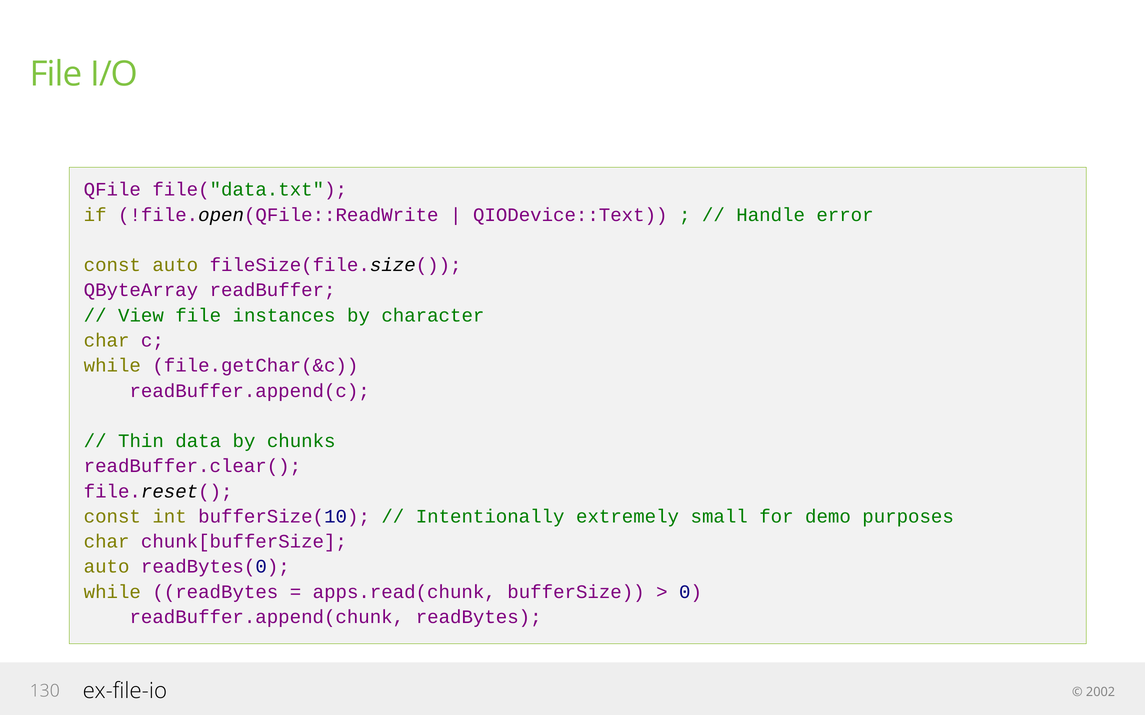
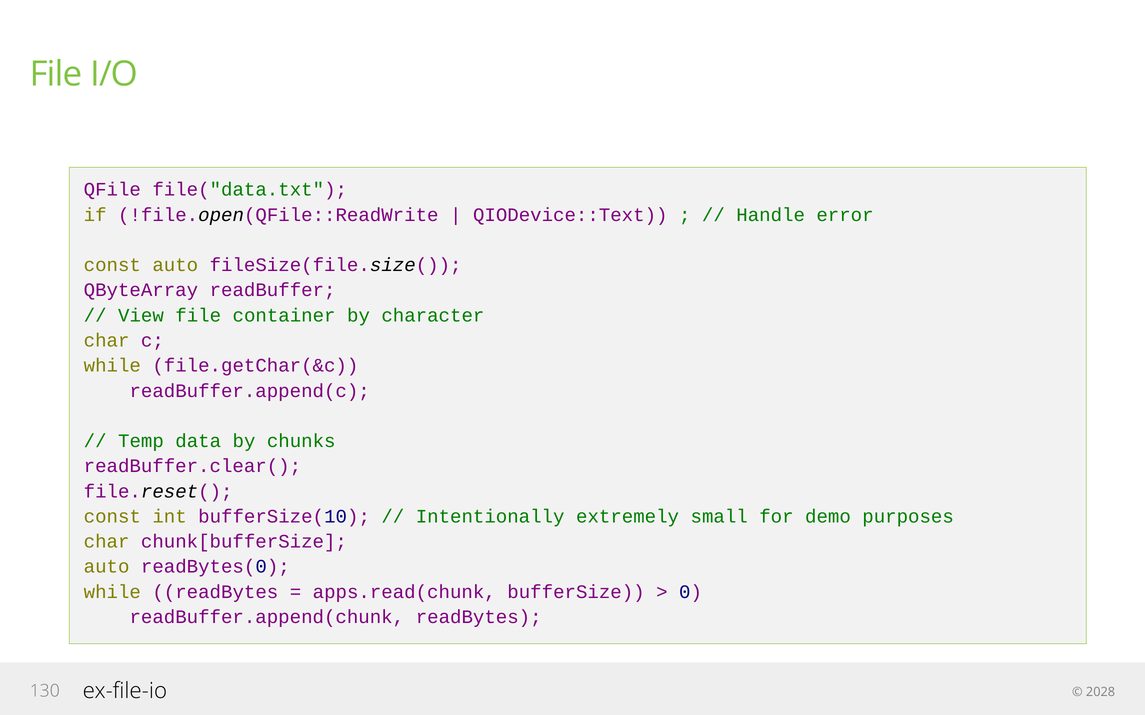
instances: instances -> container
Thin: Thin -> Temp
2002: 2002 -> 2028
